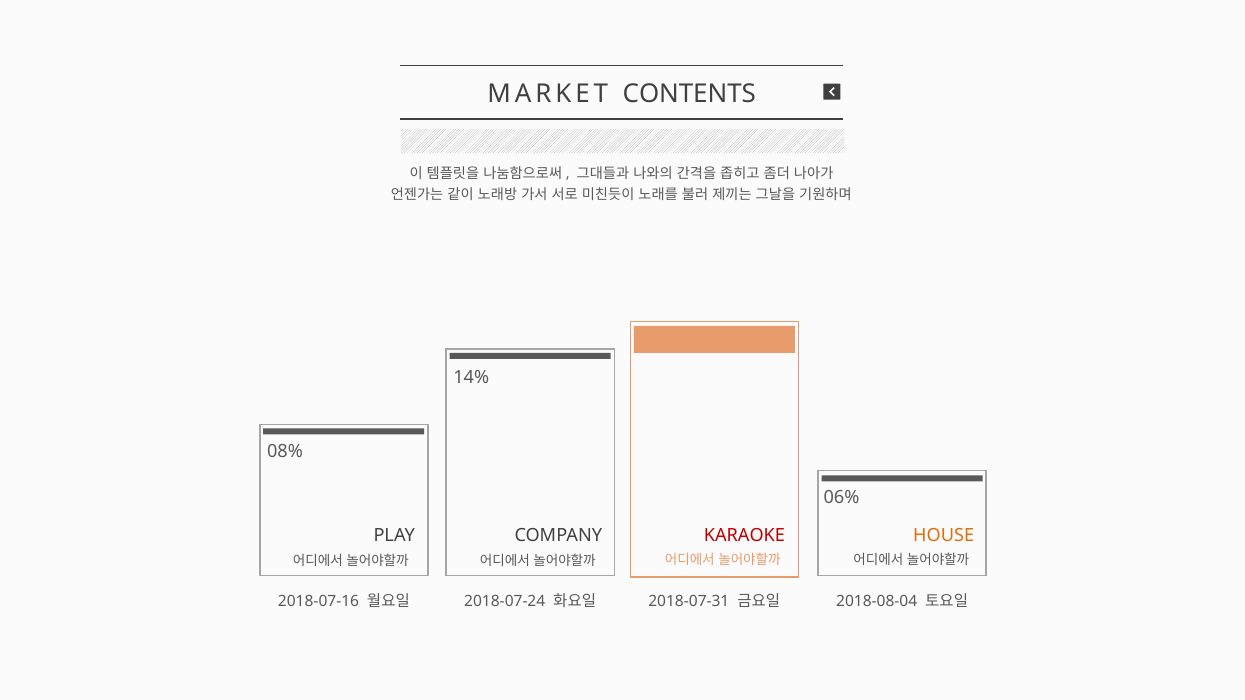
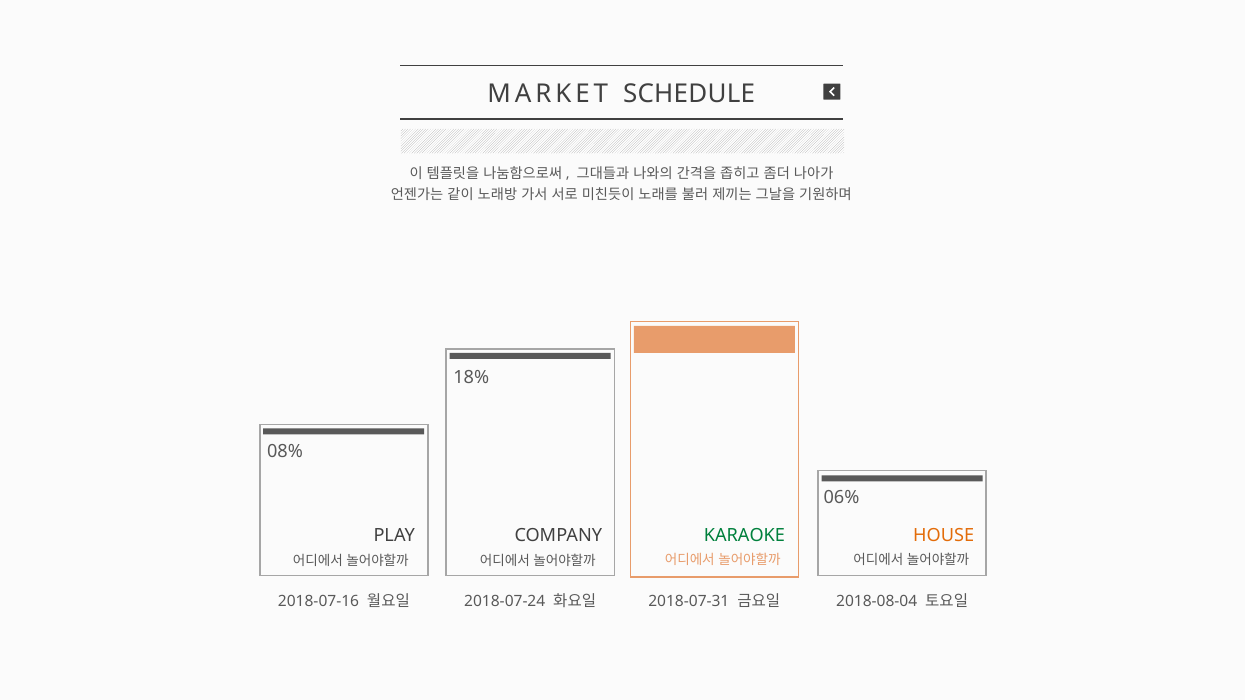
CONTENTS: CONTENTS -> SCHEDULE
14%: 14% -> 18%
KARAOKE colour: red -> green
